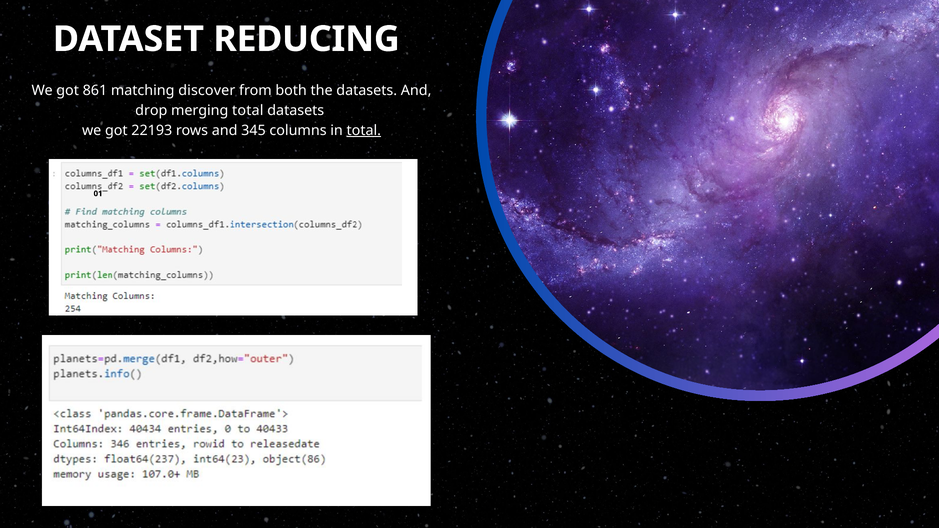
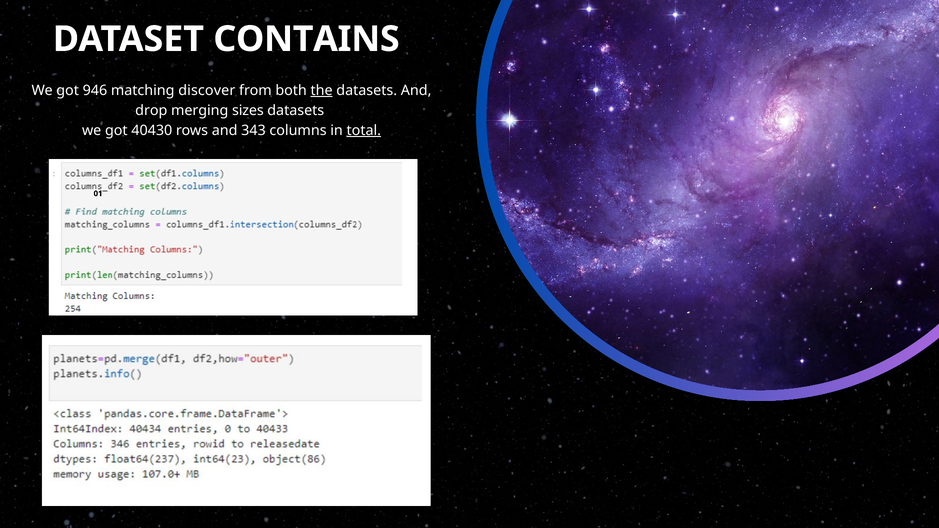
REDUCING: REDUCING -> CONTAINS
861: 861 -> 946
the underline: none -> present
merging total: total -> sizes
22193: 22193 -> 40430
345: 345 -> 343
